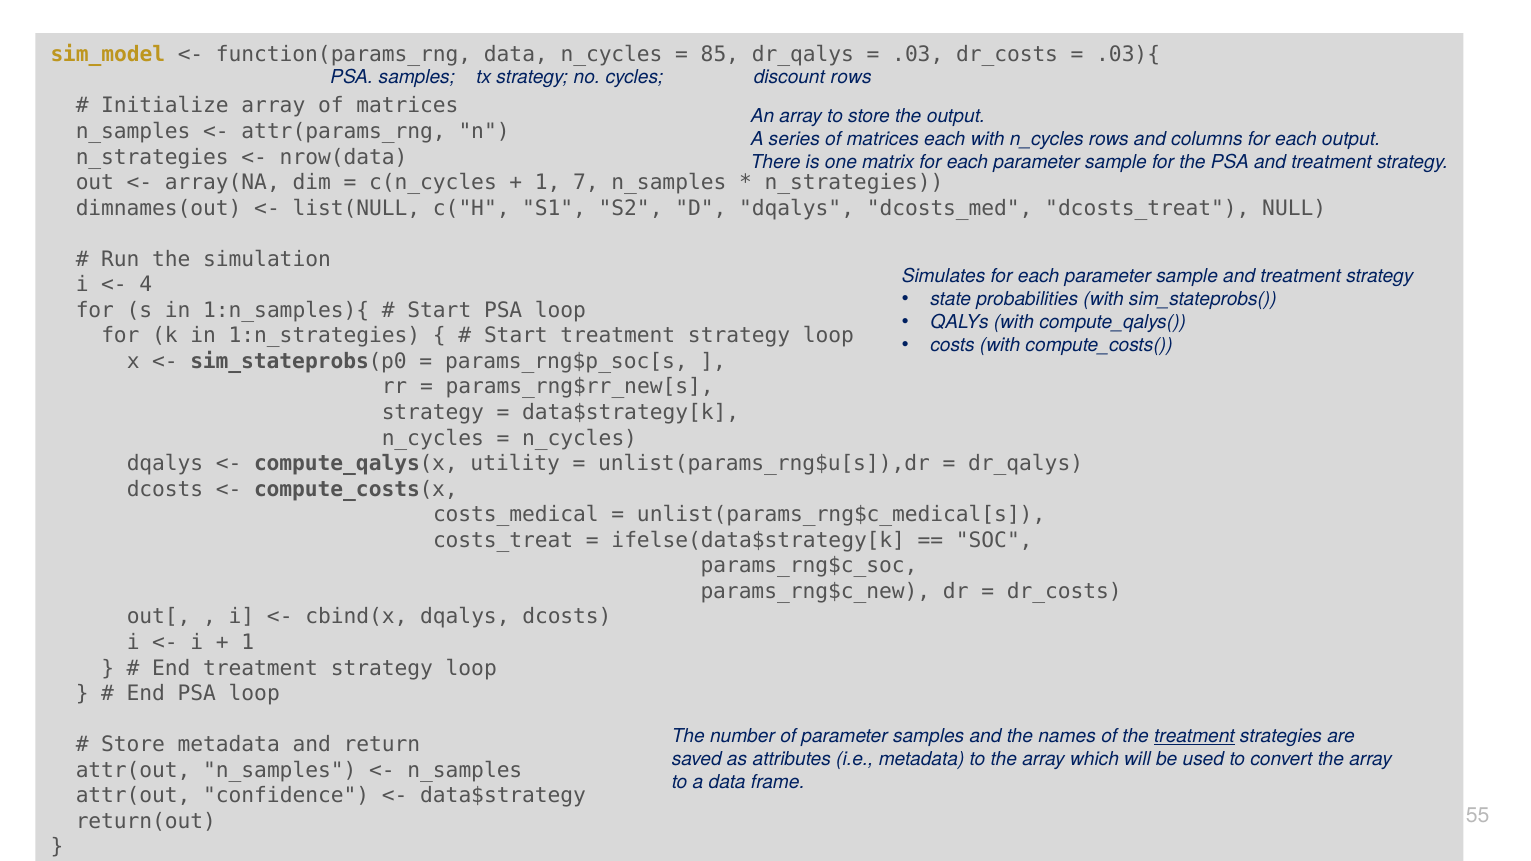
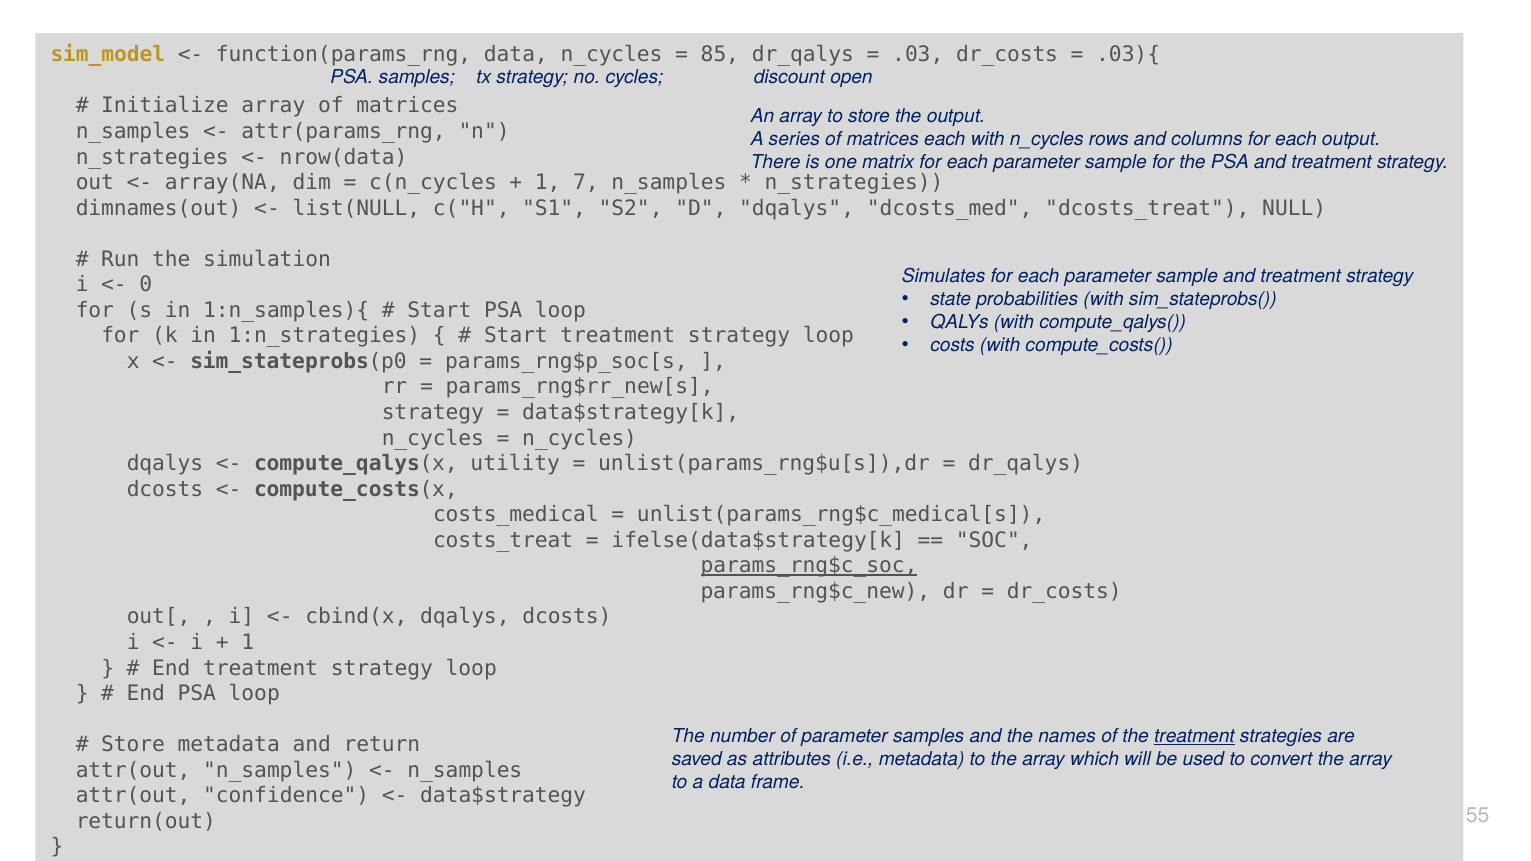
discount rows: rows -> open
4: 4 -> 0
params_rng$c_soc underline: none -> present
